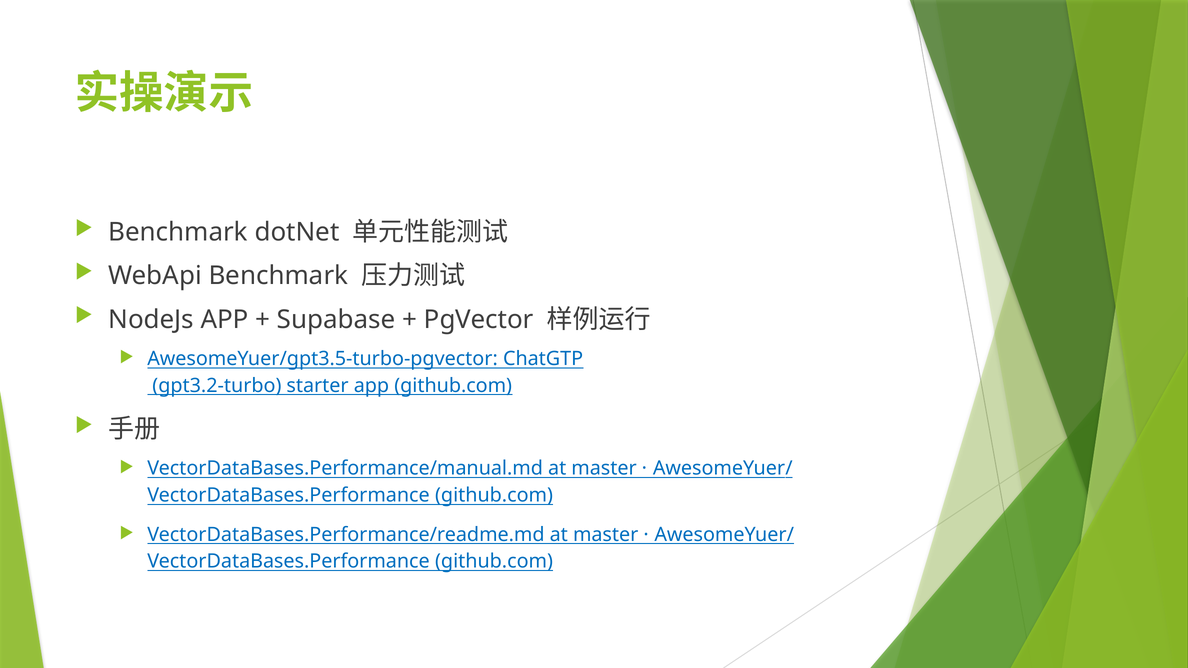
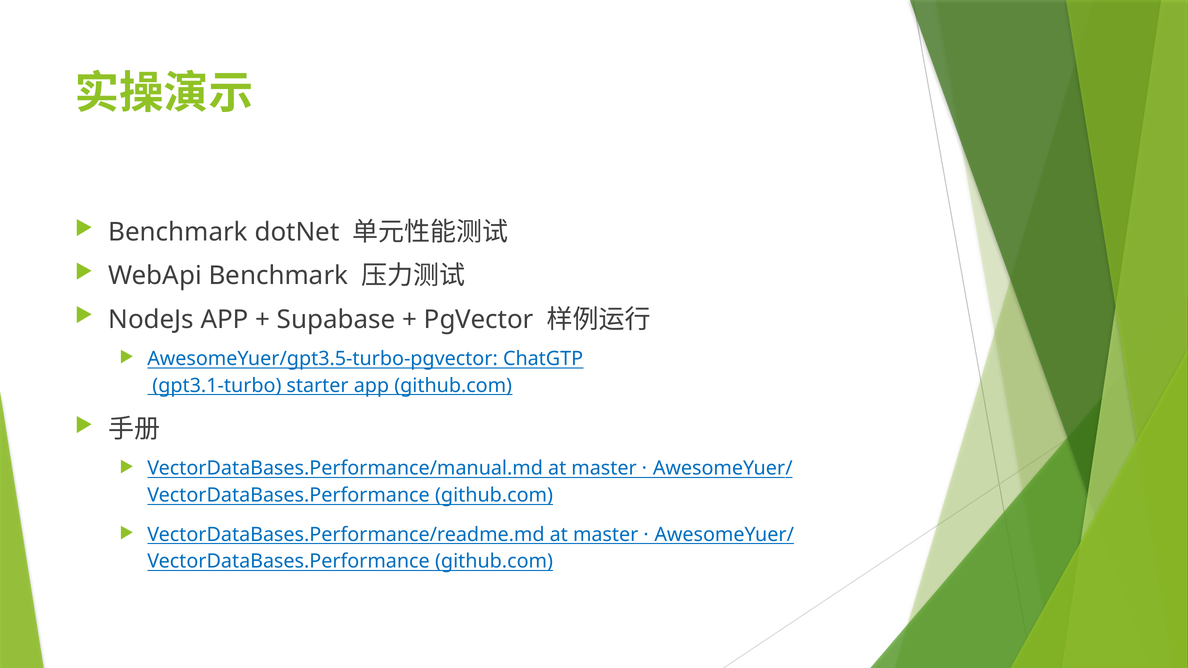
gpt3.2-turbo: gpt3.2-turbo -> gpt3.1-turbo
